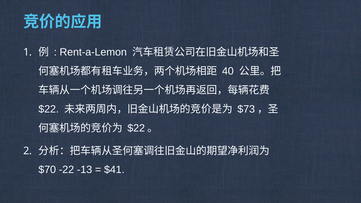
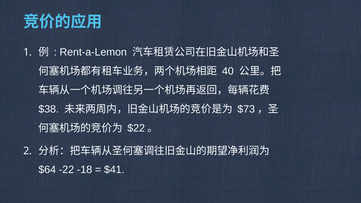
$22 at (49, 109): $22 -> $38
$70: $70 -> $64
-13: -13 -> -18
